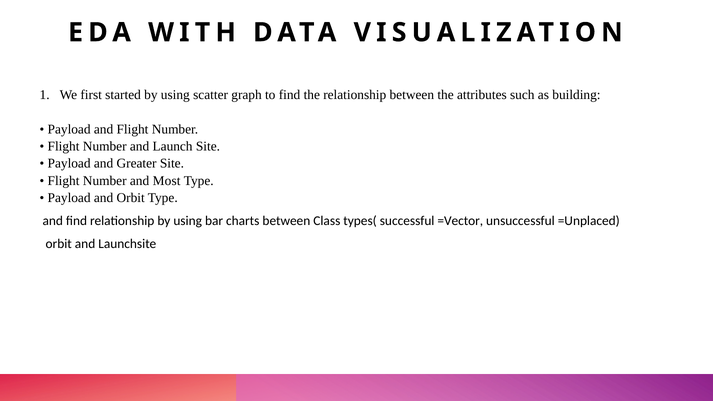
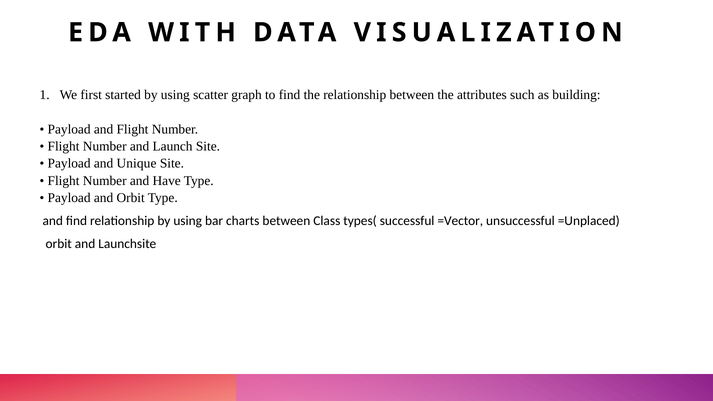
Greater: Greater -> Unique
Most: Most -> Have
